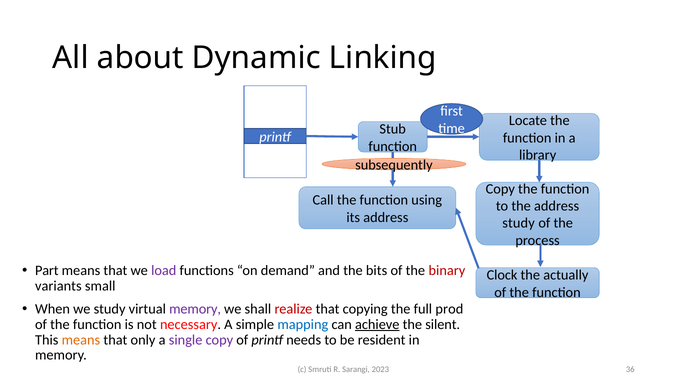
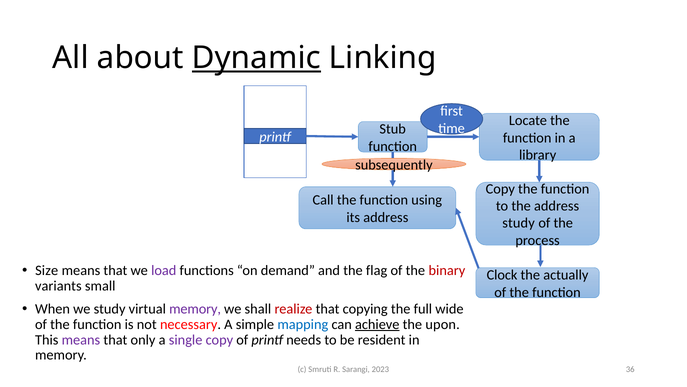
Dynamic underline: none -> present
Part: Part -> Size
bits: bits -> flag
prod: prod -> wide
silent: silent -> upon
means at (81, 339) colour: orange -> purple
